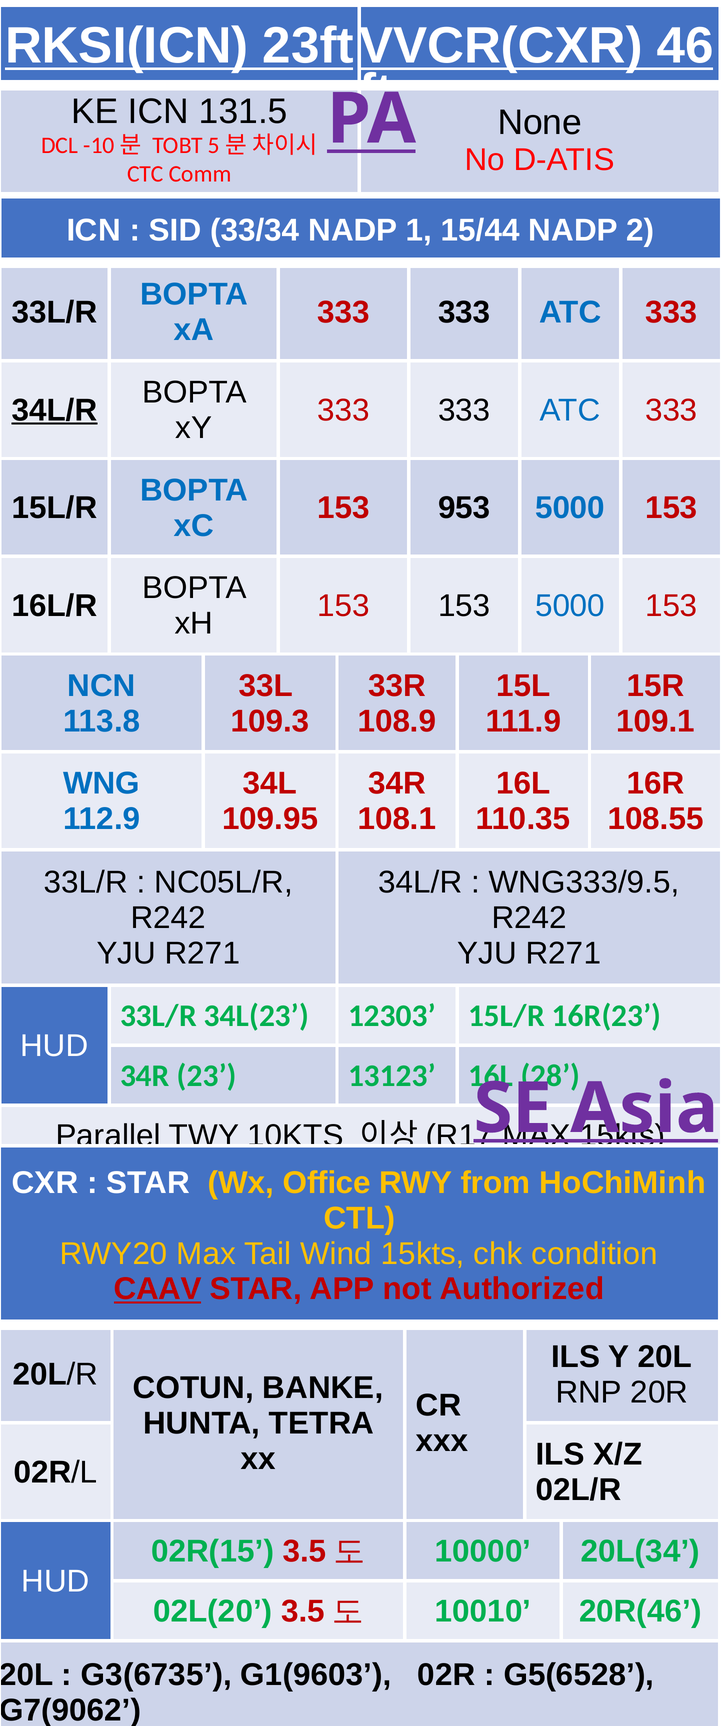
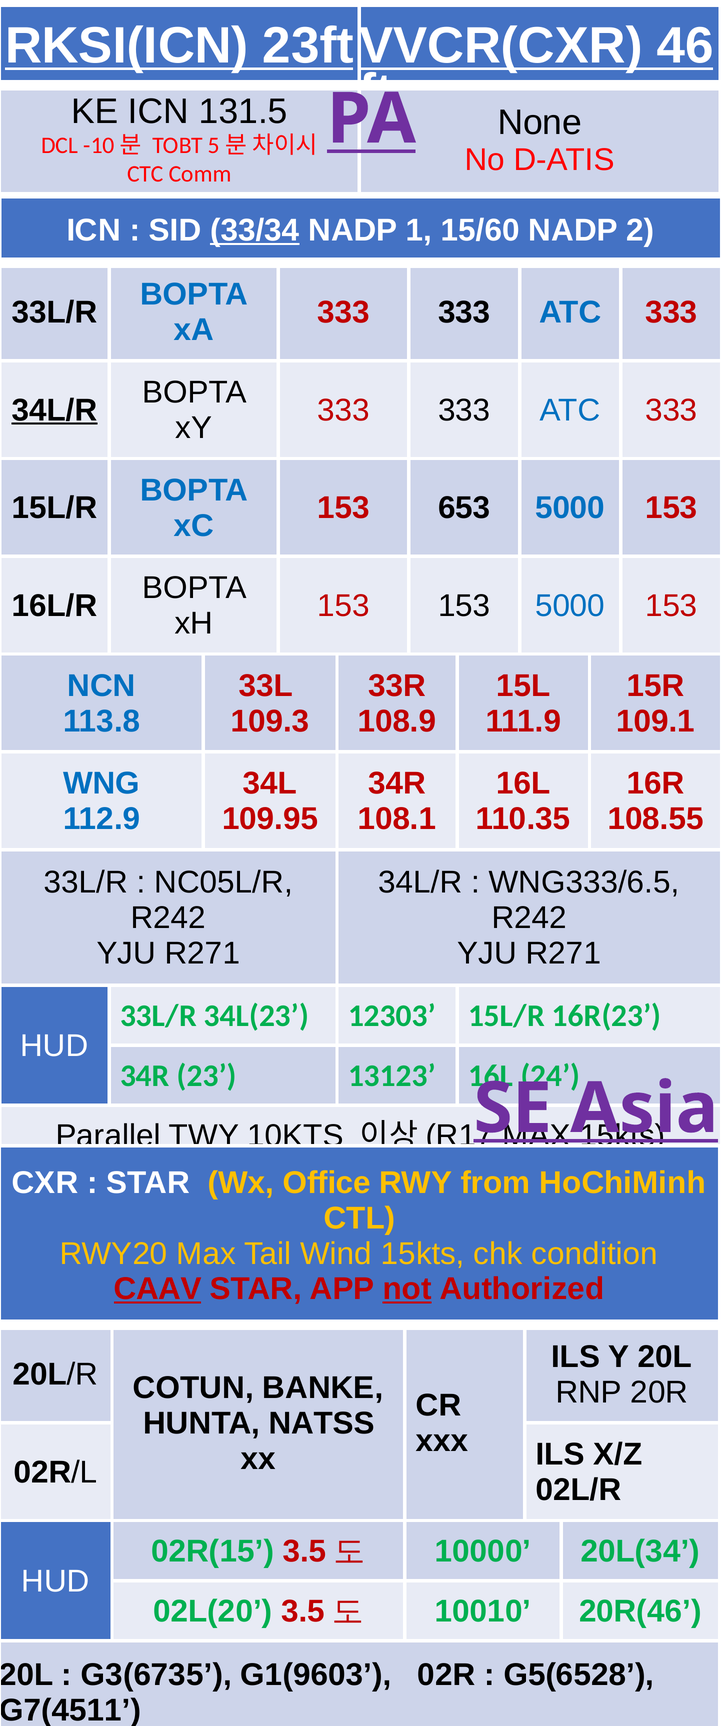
33/34 underline: none -> present
15/44: 15/44 -> 15/60
953: 953 -> 653
WNG333/9.5: WNG333/9.5 -> WNG333/6.5
28: 28 -> 24
not underline: none -> present
TETRA: TETRA -> NATSS
G7(9062: G7(9062 -> G7(4511
